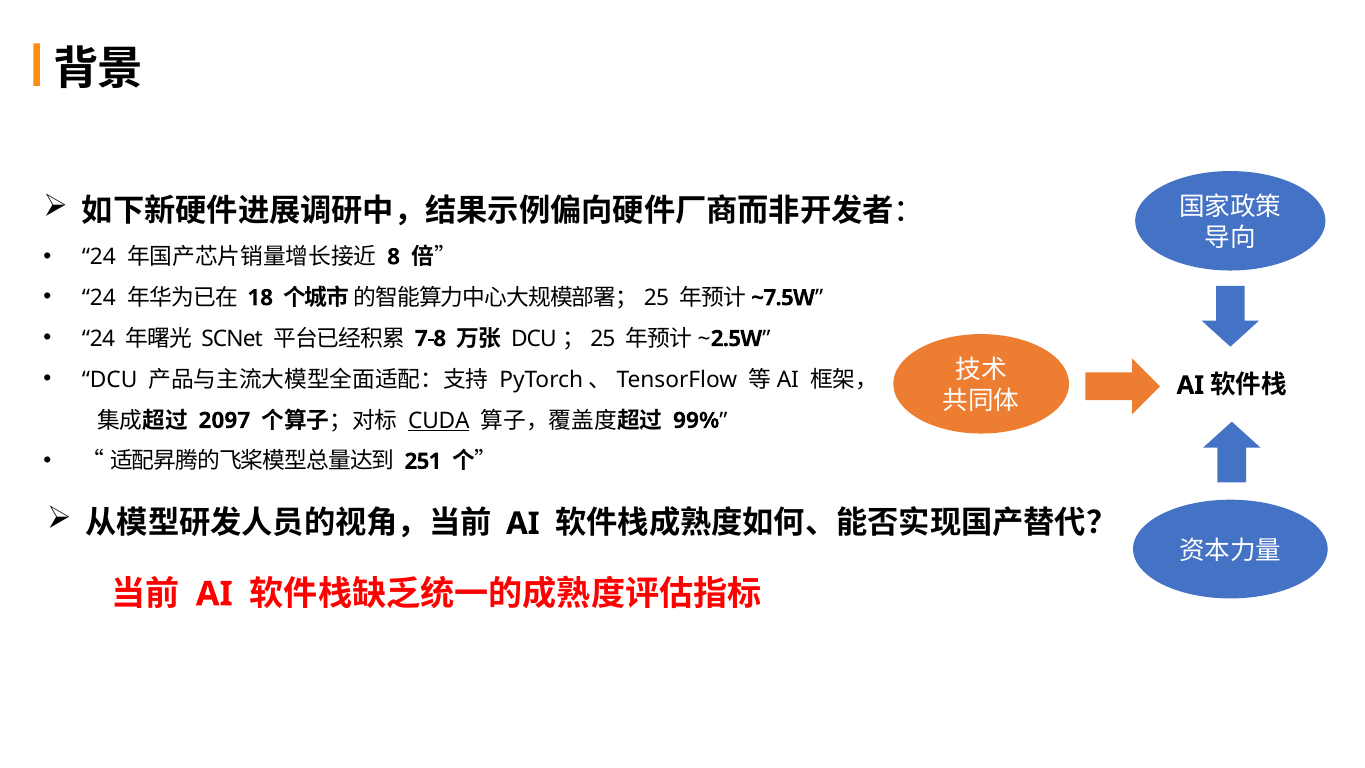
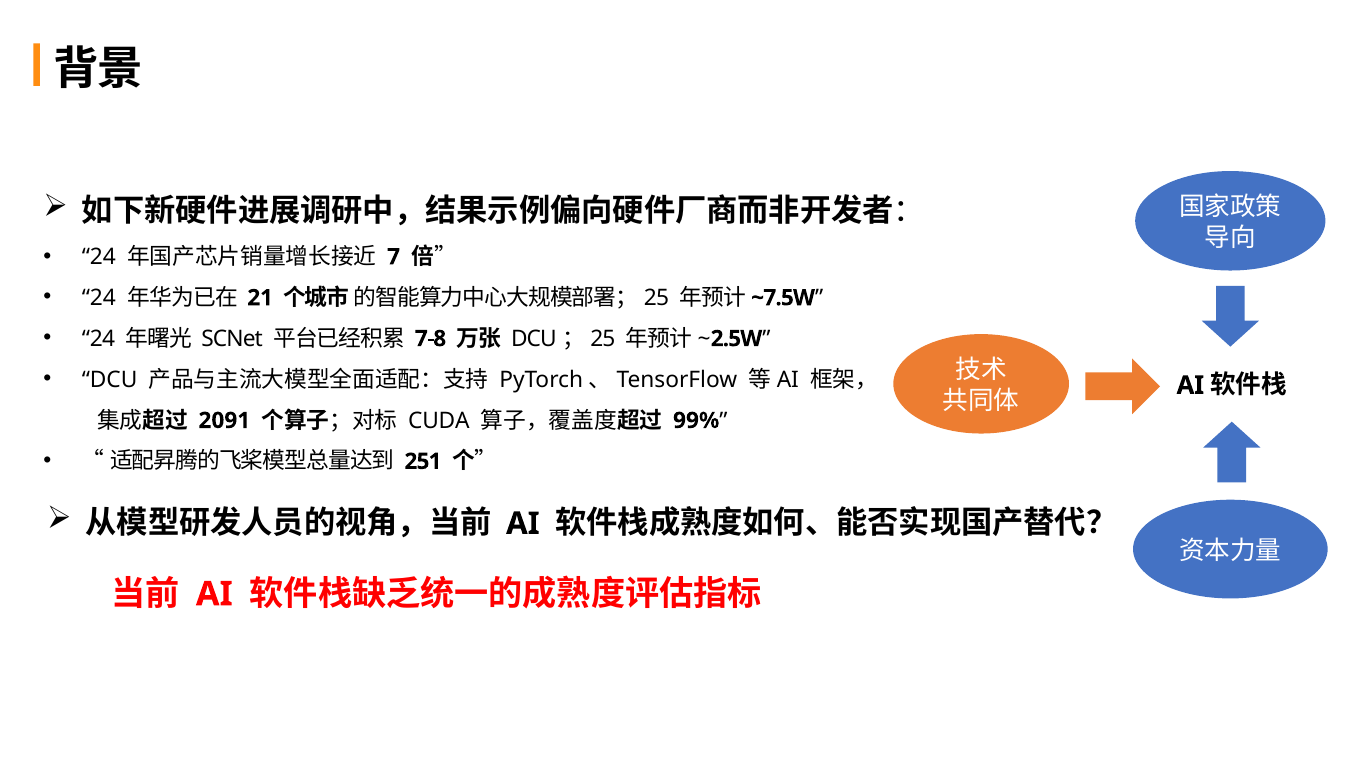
8: 8 -> 7
18: 18 -> 21
2097: 2097 -> 2091
CUDA underline: present -> none
